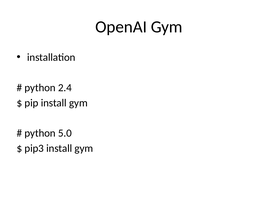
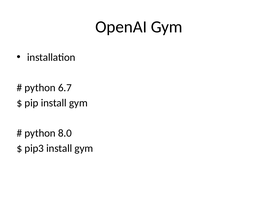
2.4: 2.4 -> 6.7
5.0: 5.0 -> 8.0
